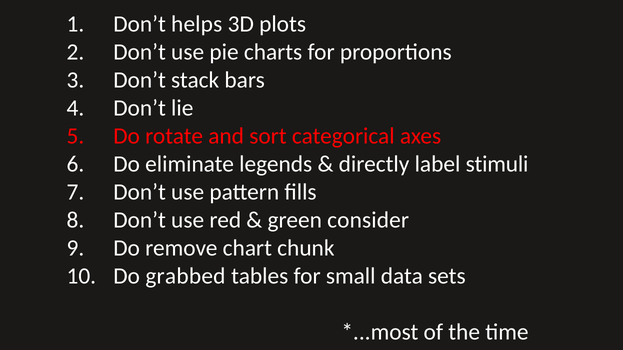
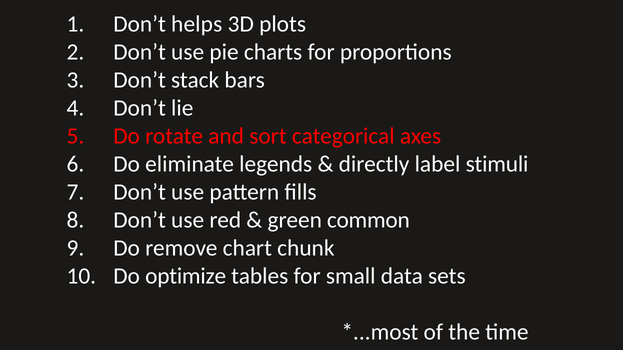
consider: consider -> common
grabbed: grabbed -> optimize
